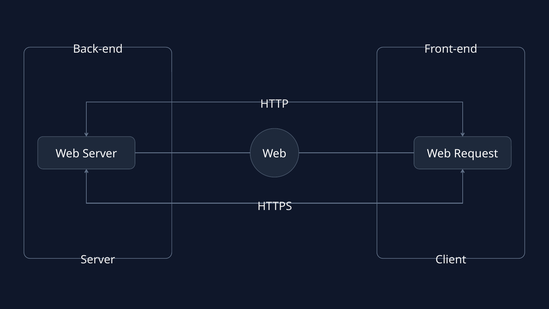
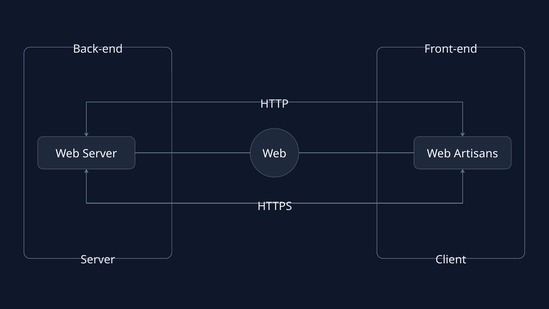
Request: Request -> Artisans
